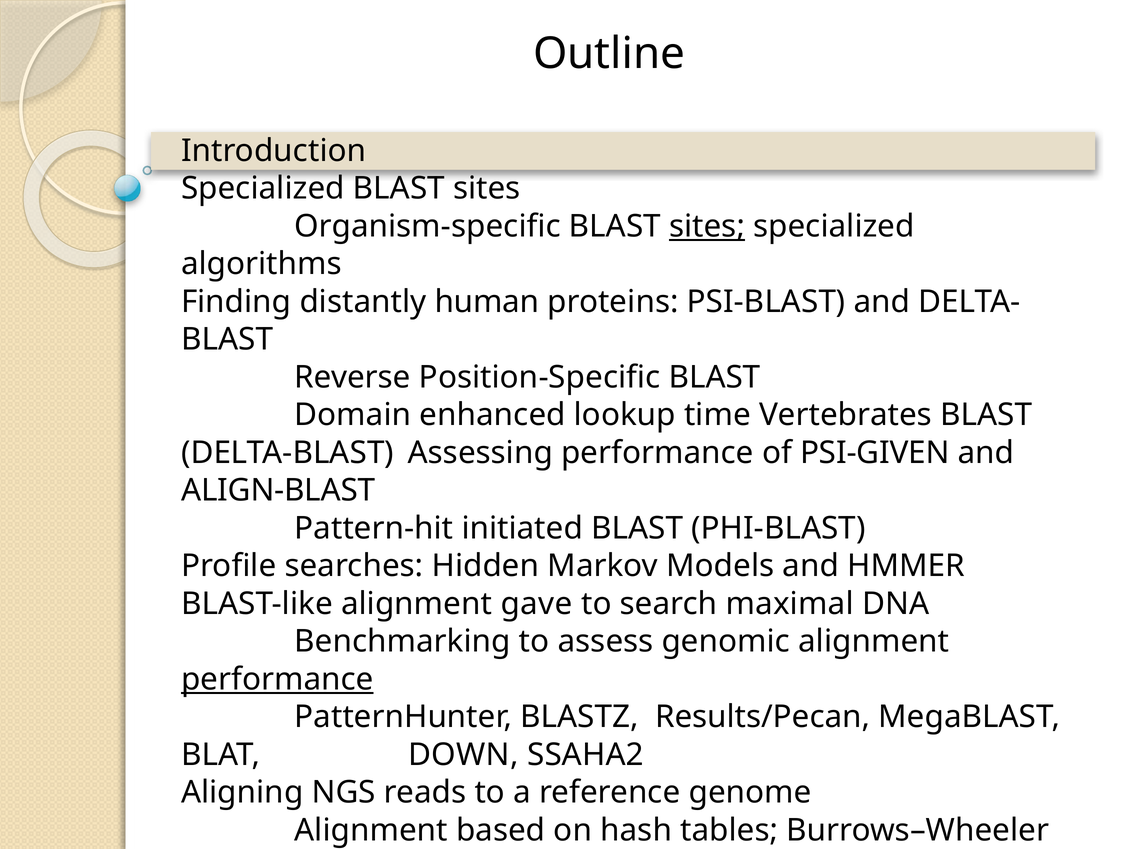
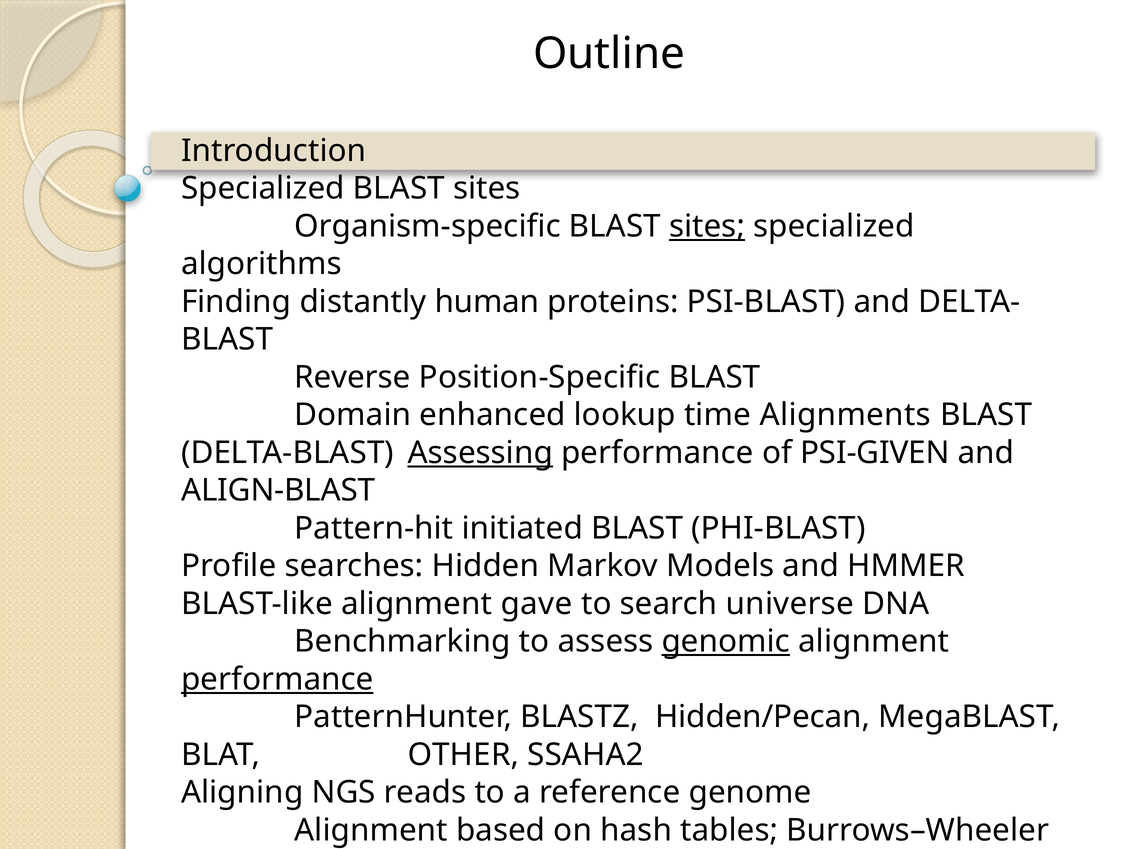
Vertebrates: Vertebrates -> Alignments
Assessing underline: none -> present
maximal: maximal -> universe
genomic underline: none -> present
Results/Pecan: Results/Pecan -> Hidden/Pecan
DOWN: DOWN -> OTHER
